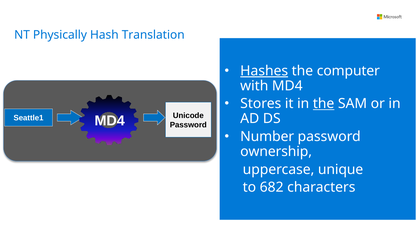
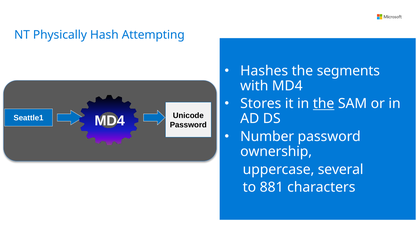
Translation: Translation -> Attempting
Hashes underline: present -> none
computer: computer -> segments
unique: unique -> several
682: 682 -> 881
